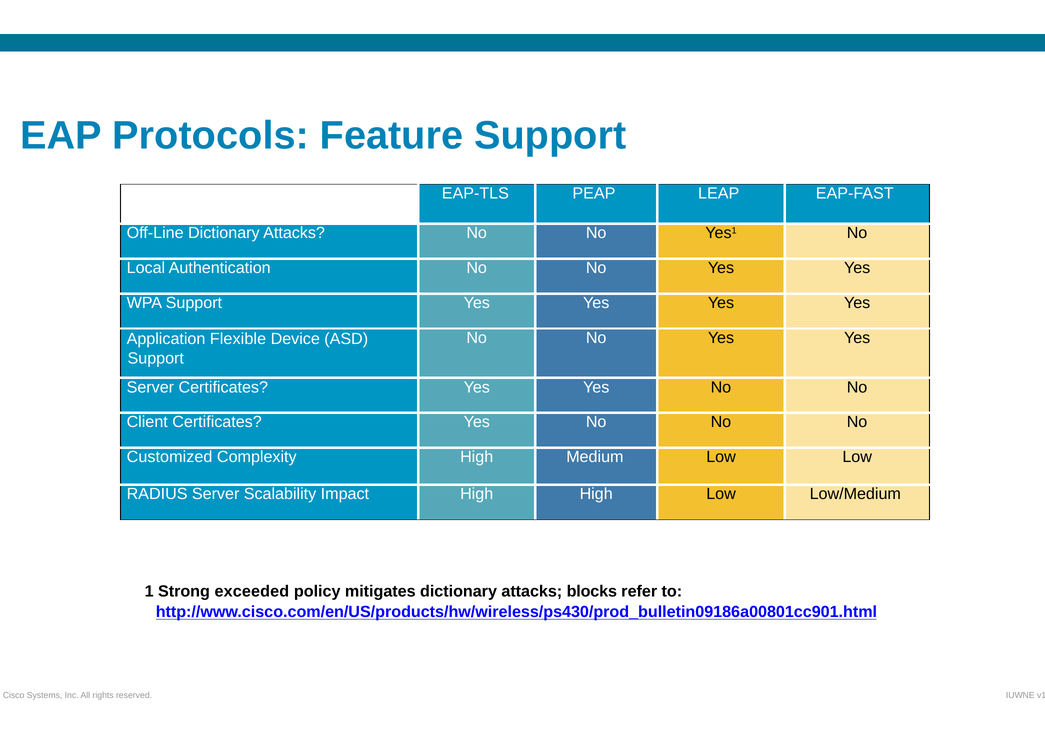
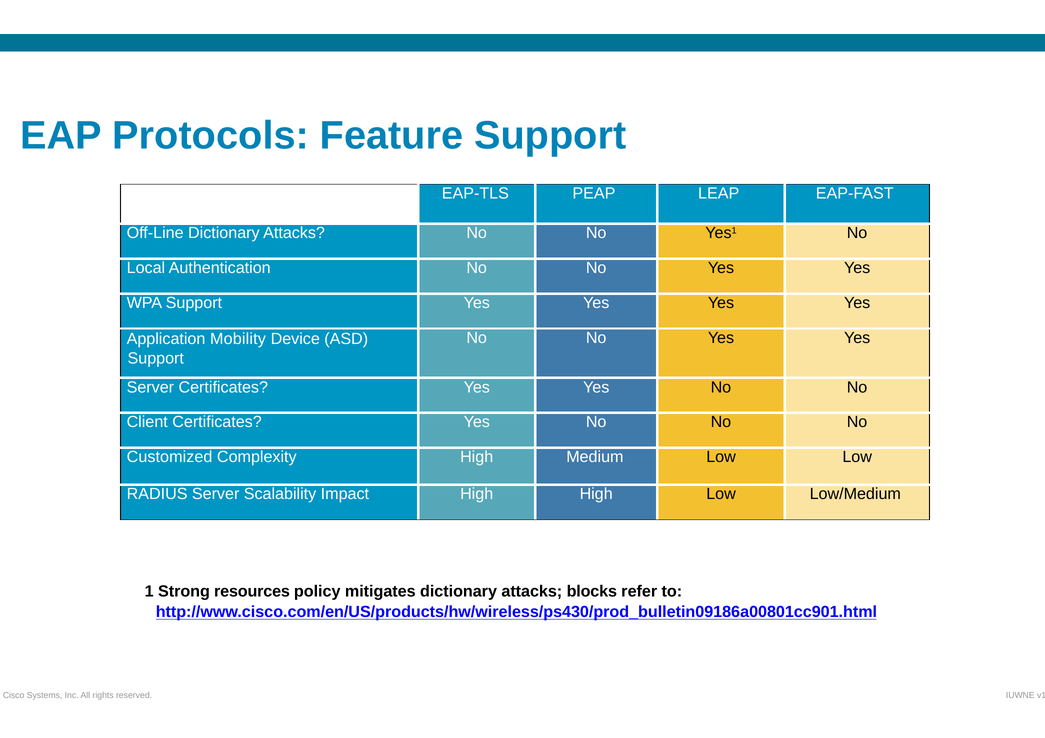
Flexible: Flexible -> Mobility
exceeded: exceeded -> resources
